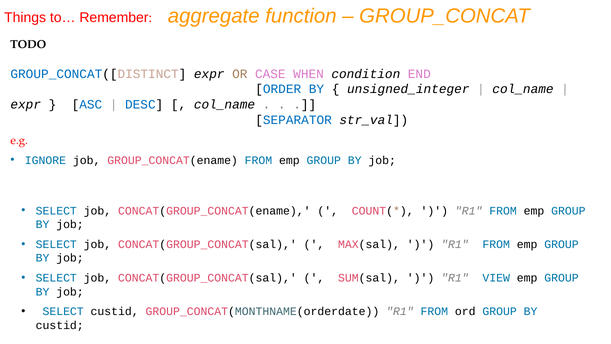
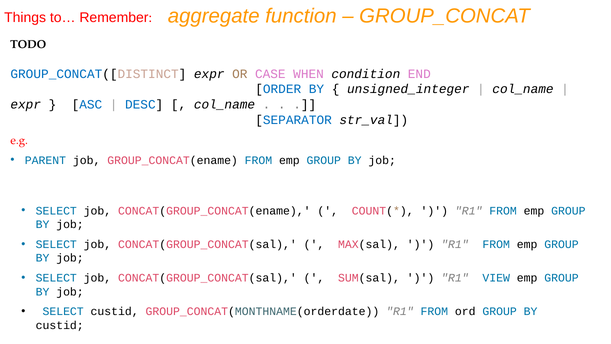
IGNORE: IGNORE -> PARENT
